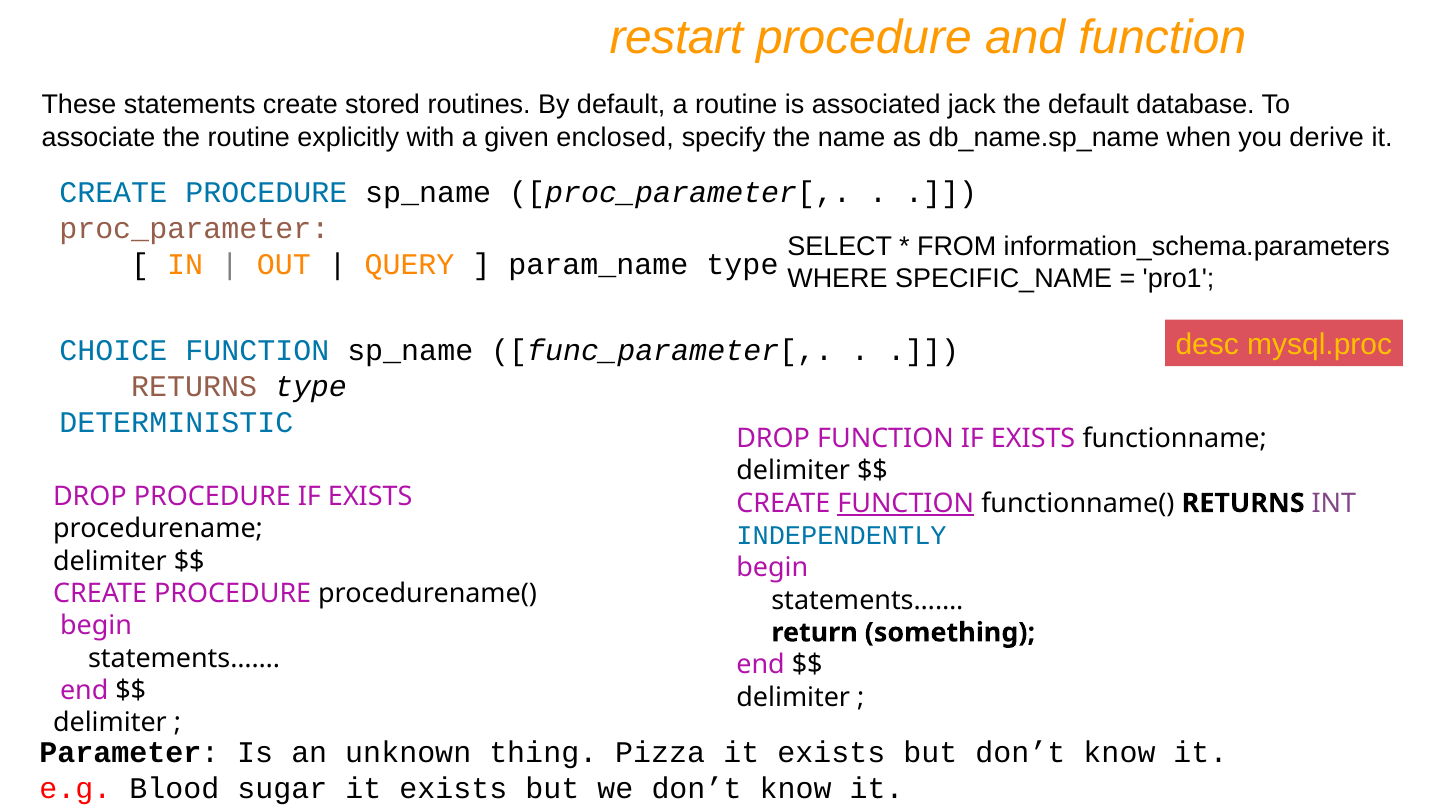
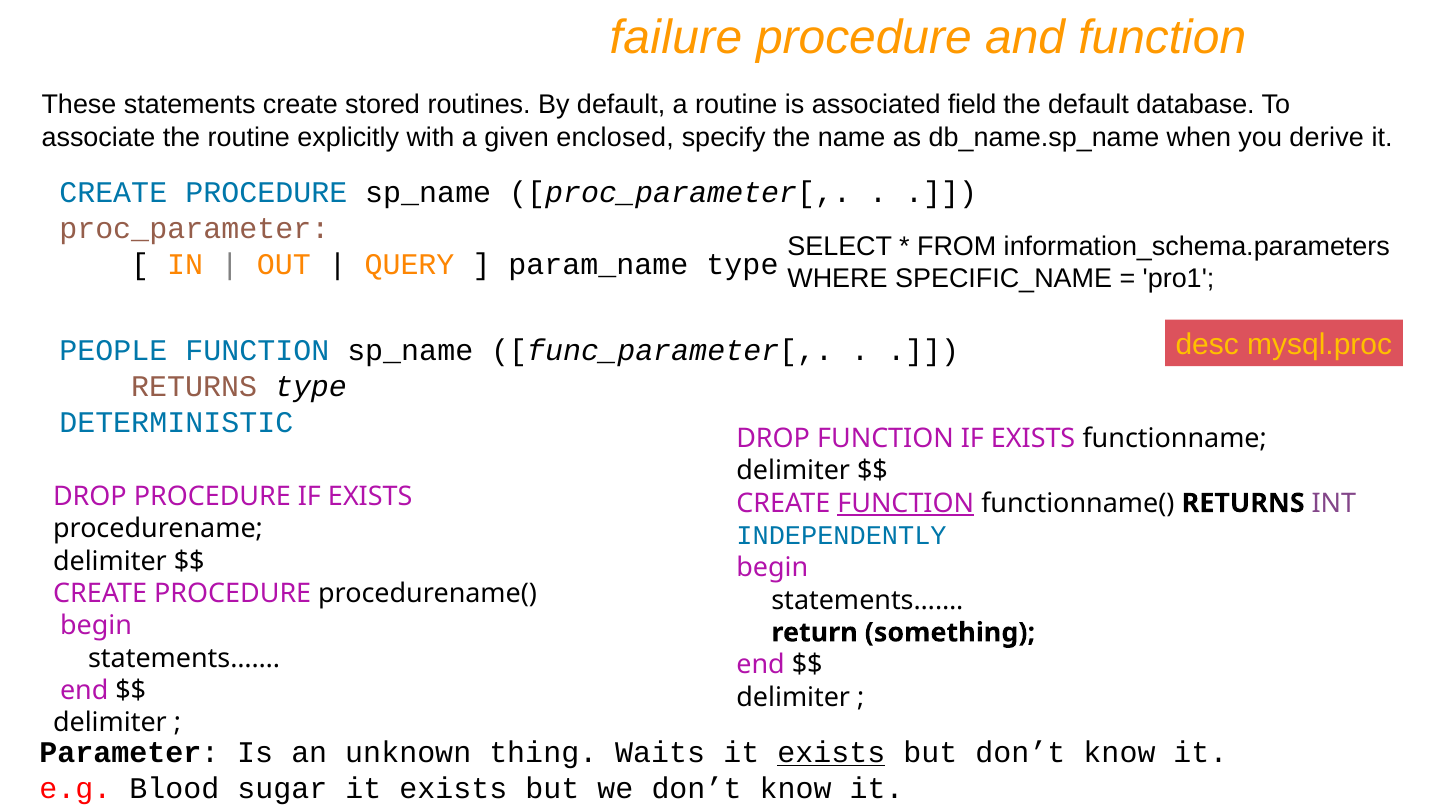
restart: restart -> failure
jack: jack -> field
CHOICE: CHOICE -> PEOPLE
Pizza: Pizza -> Waits
exists at (831, 752) underline: none -> present
